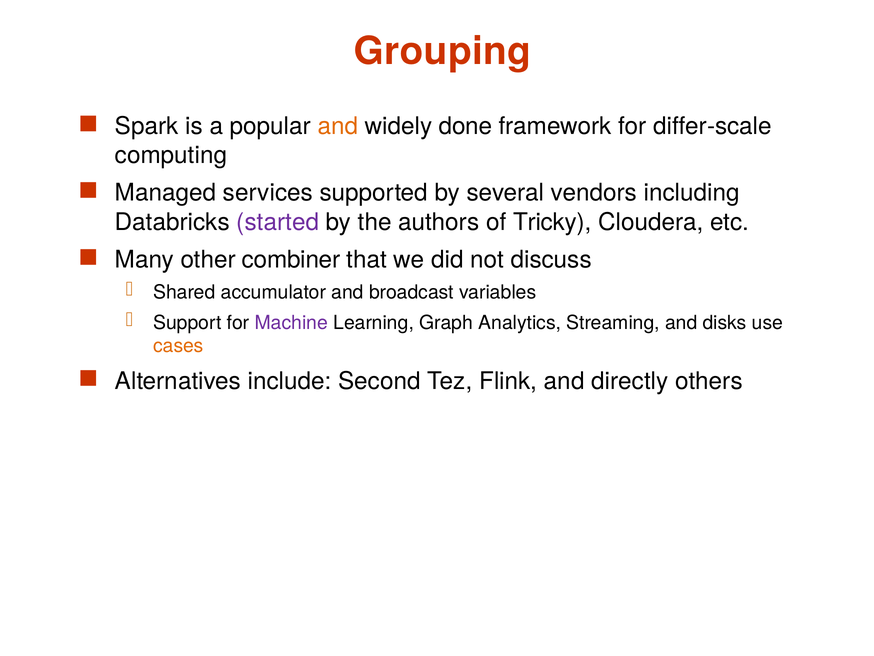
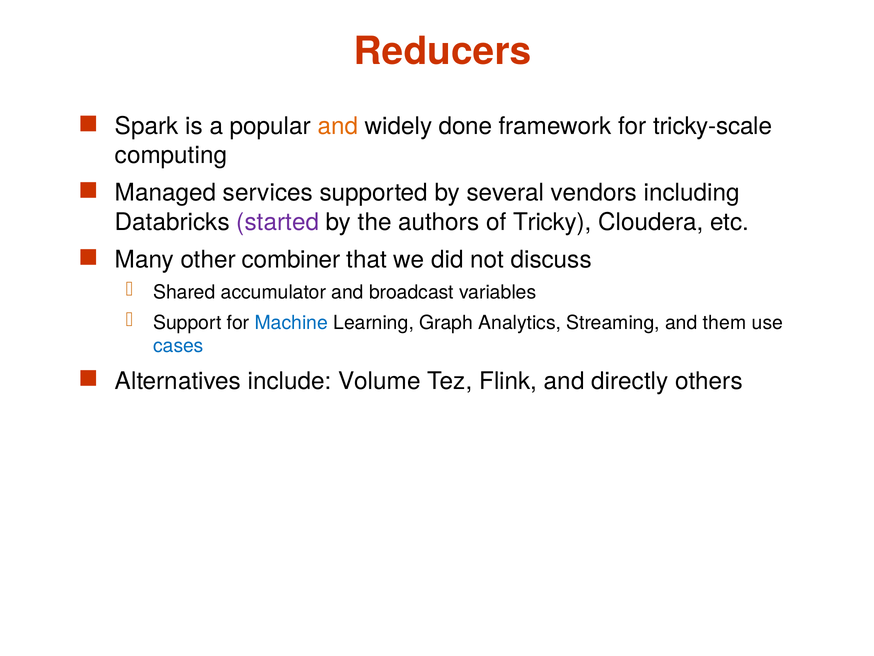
Grouping: Grouping -> Reducers
differ-scale: differ-scale -> tricky-scale
Machine colour: purple -> blue
disks: disks -> them
cases colour: orange -> blue
Second: Second -> Volume
